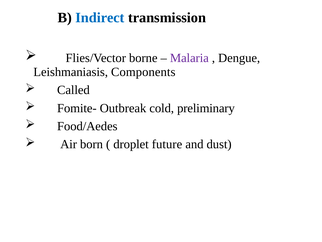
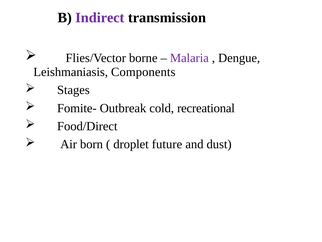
Indirect colour: blue -> purple
Called: Called -> Stages
preliminary: preliminary -> recreational
Food/Aedes: Food/Aedes -> Food/Direct
